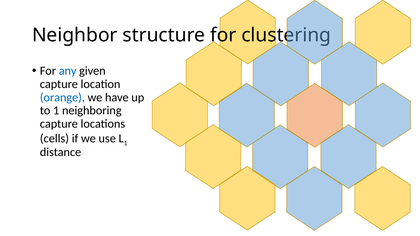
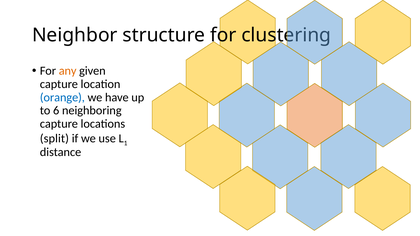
any colour: blue -> orange
to 1: 1 -> 6
cells: cells -> split
